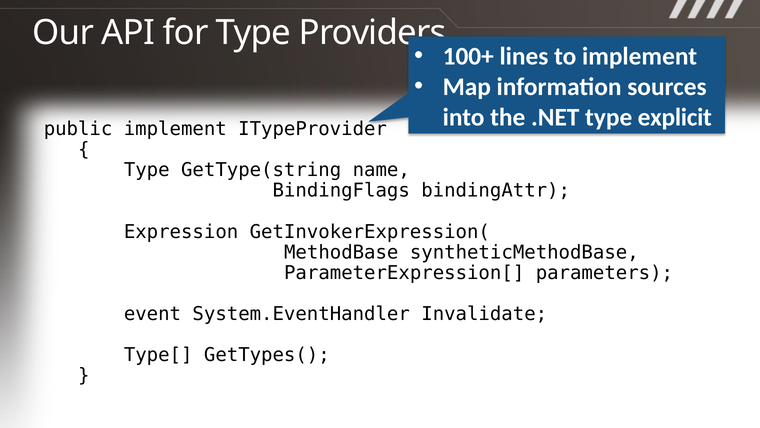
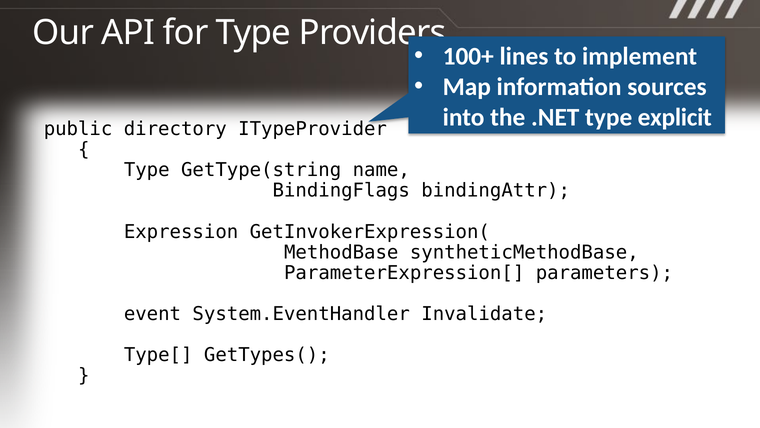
public implement: implement -> directory
